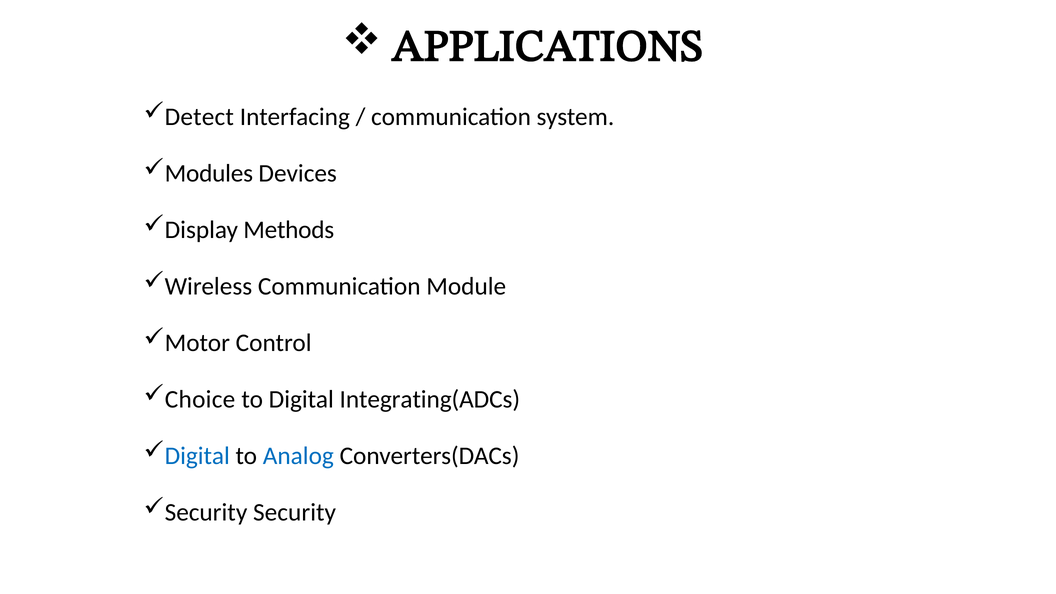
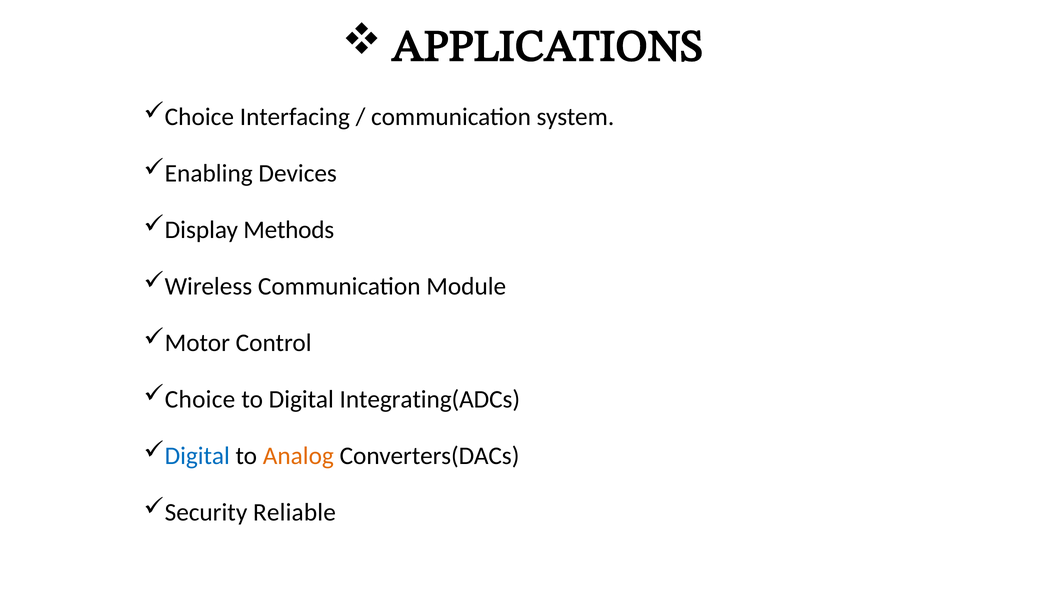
Detect at (199, 117): Detect -> Choice
Modules: Modules -> Enabling
Analog colour: blue -> orange
Security Security: Security -> Reliable
